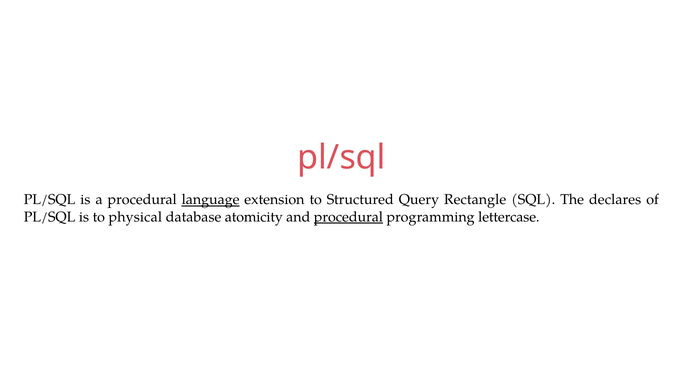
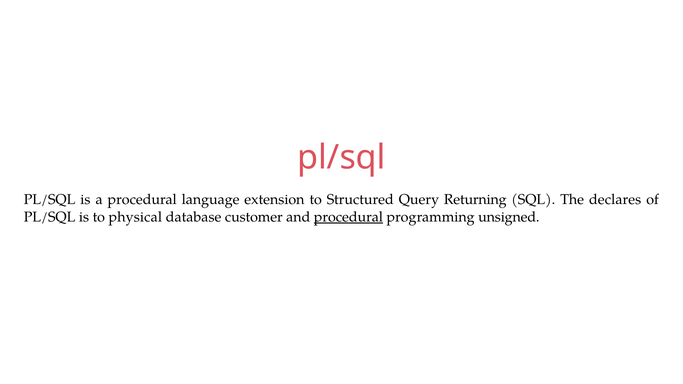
language underline: present -> none
Rectangle: Rectangle -> Returning
atomicity: atomicity -> customer
lettercase: lettercase -> unsigned
